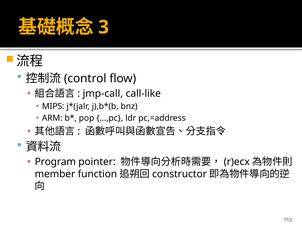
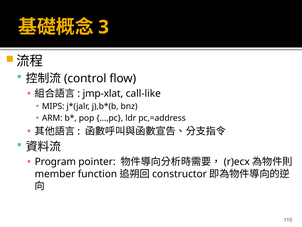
jmp-call: jmp-call -> jmp-xlat
